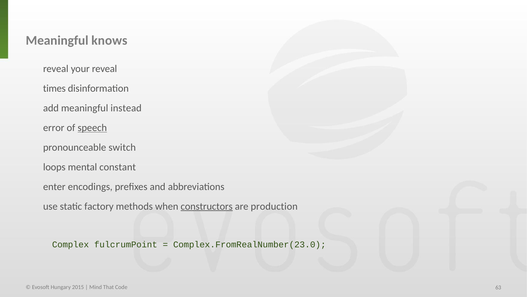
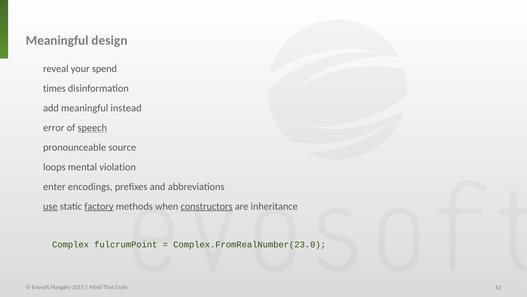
knows: knows -> design
your reveal: reveal -> spend
switch: switch -> source
constant: constant -> violation
use underline: none -> present
factory underline: none -> present
production: production -> inheritance
